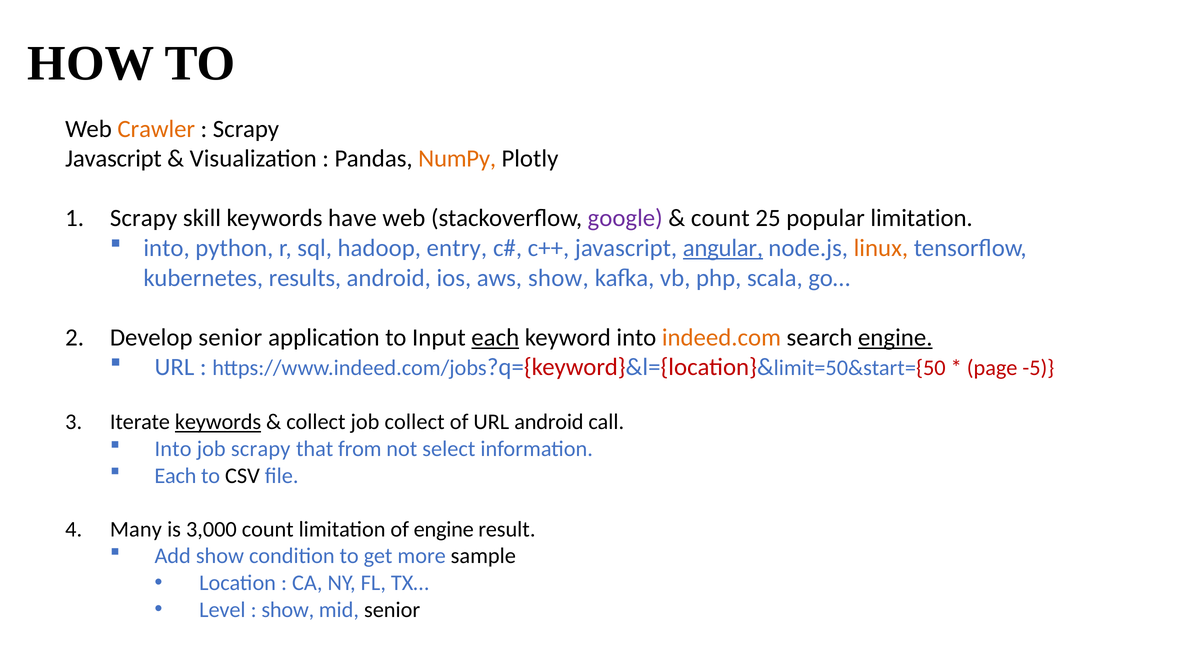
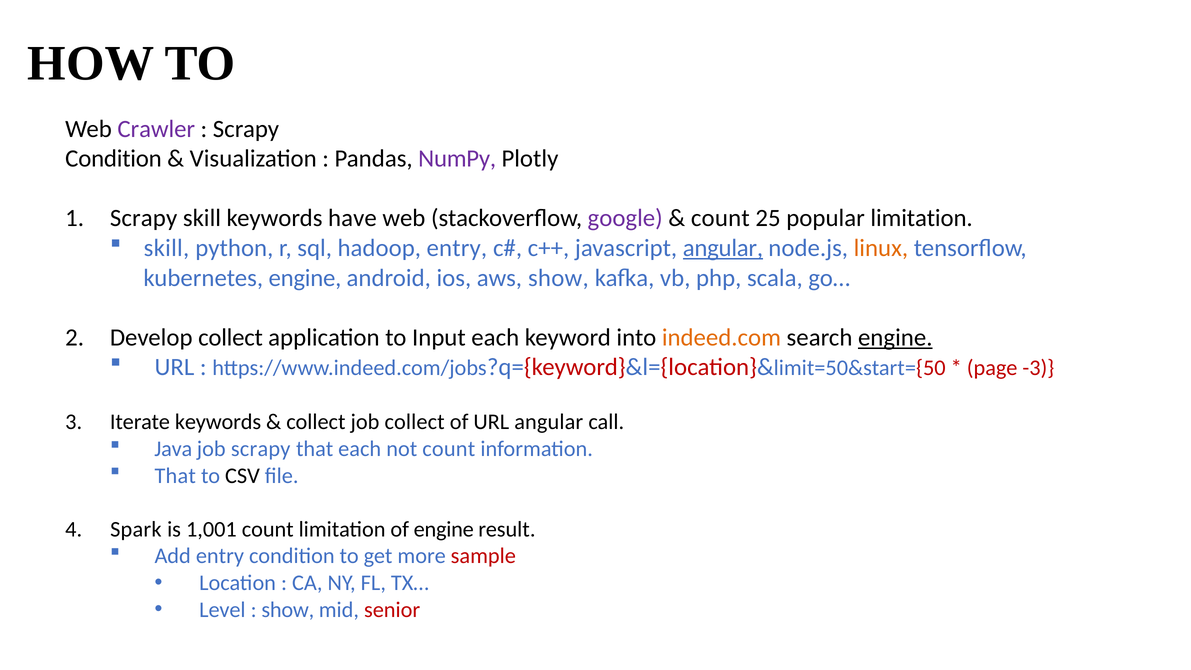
Crawler colour: orange -> purple
Javascript at (114, 159): Javascript -> Condition
NumPy colour: orange -> purple
into at (167, 248): into -> skill
kubernetes results: results -> engine
Develop senior: senior -> collect
each at (495, 337) underline: present -> none
-5: -5 -> -3
keywords at (218, 422) underline: present -> none
URL android: android -> angular
Into at (173, 449): Into -> Java
that from: from -> each
not select: select -> count
Each at (175, 476): Each -> That
Many: Many -> Spark
3,000: 3,000 -> 1,001
Add show: show -> entry
sample colour: black -> red
senior at (392, 610) colour: black -> red
